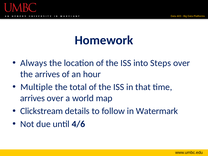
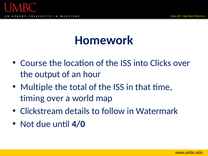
Always: Always -> Course
Steps: Steps -> Clicks
the arrives: arrives -> output
arrives at (33, 98): arrives -> timing
4/6: 4/6 -> 4/0
